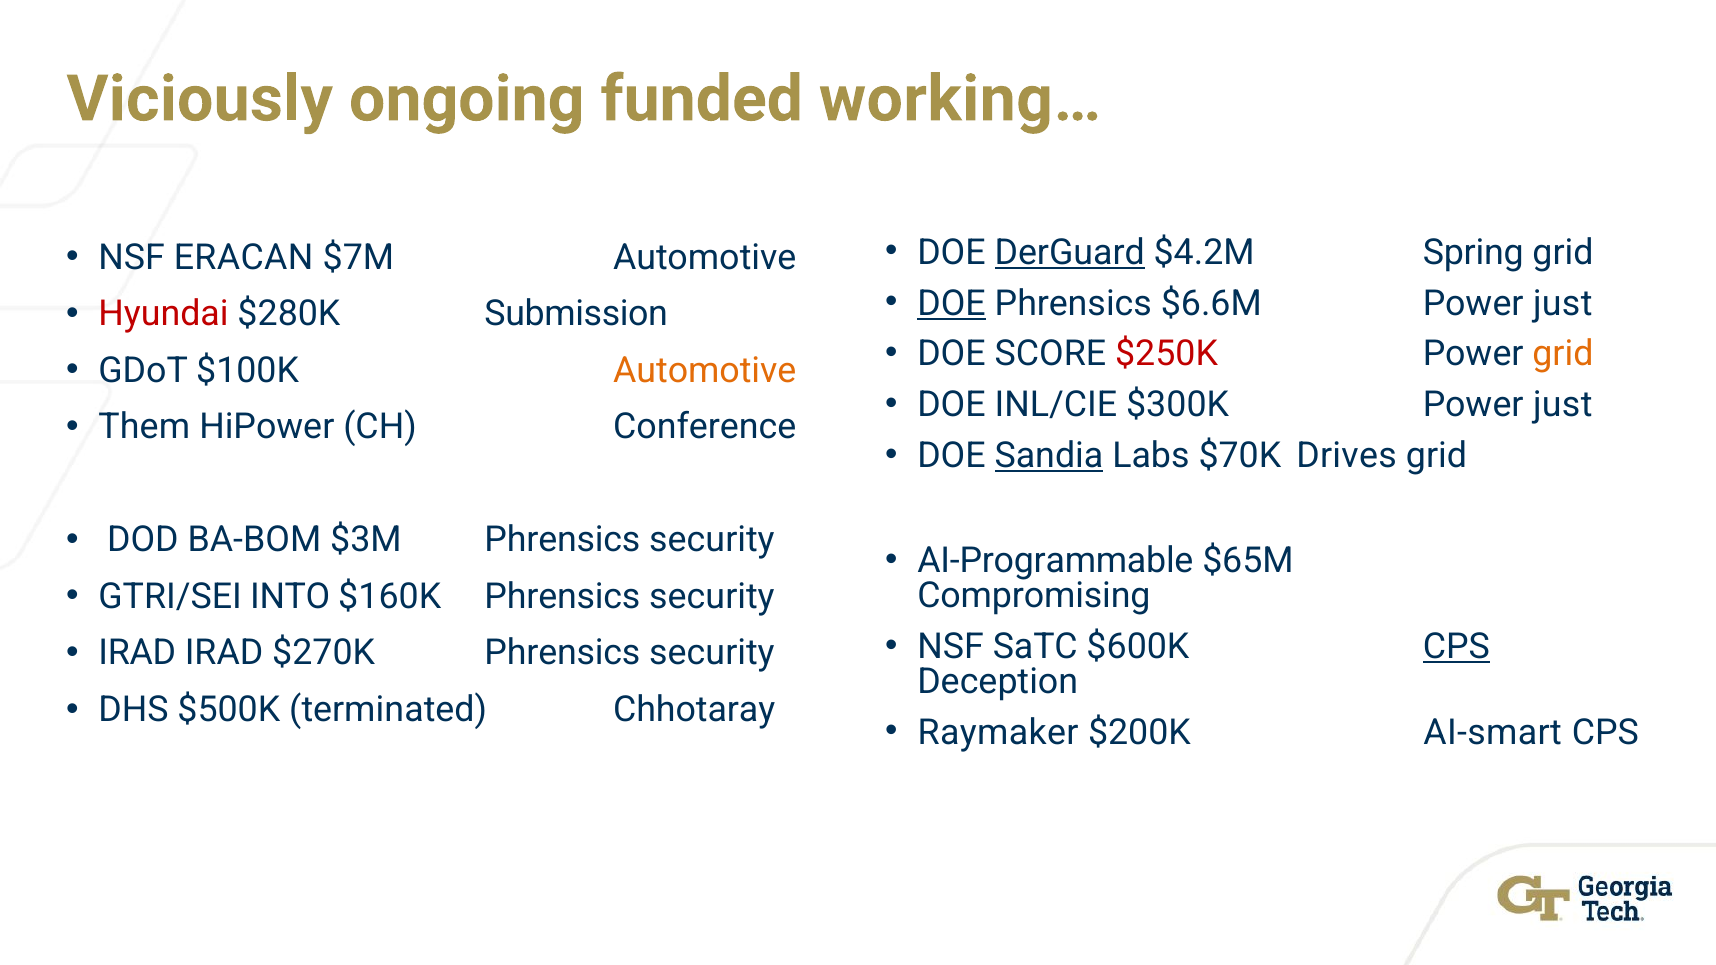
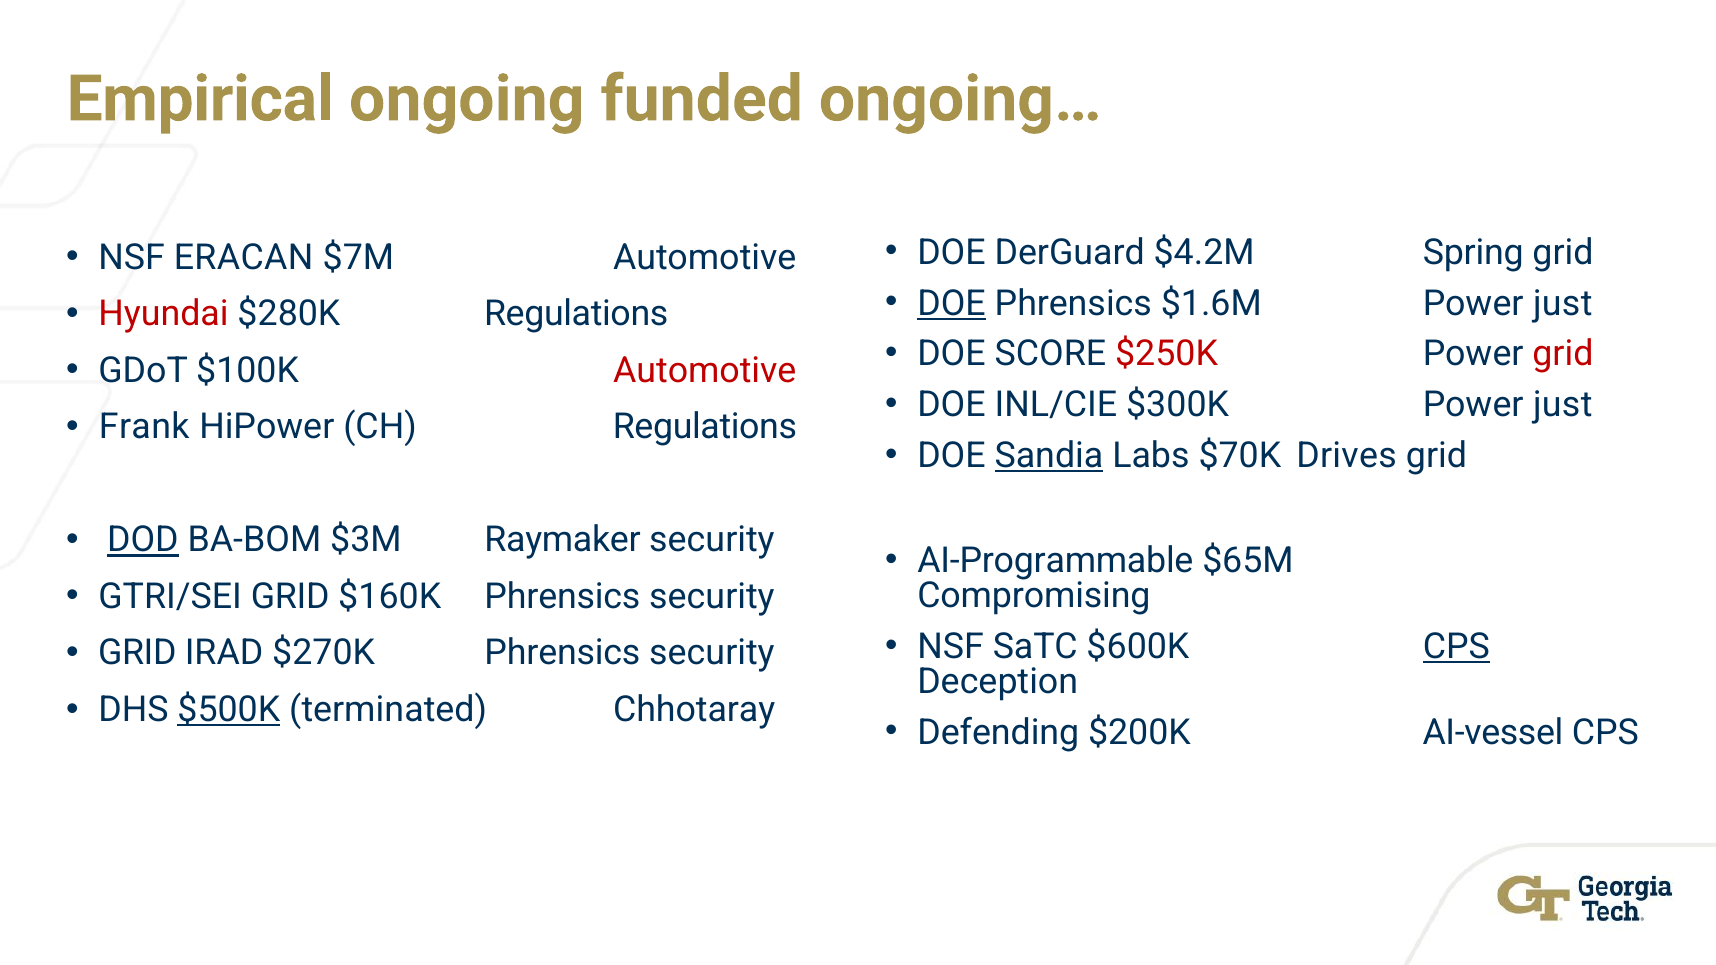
Viciously: Viciously -> Empirical
working…: working… -> ongoing…
DerGuard underline: present -> none
$6.6M: $6.6M -> $1.6M
$280K Submission: Submission -> Regulations
grid at (1563, 354) colour: orange -> red
Automotive at (705, 371) colour: orange -> red
Them: Them -> Frank
CH Conference: Conference -> Regulations
DOD underline: none -> present
$3M Phrensics: Phrensics -> Raymaker
GTRI/SEI INTO: INTO -> GRID
IRAD at (137, 653): IRAD -> GRID
$500K underline: none -> present
Raymaker: Raymaker -> Defending
AI-smart: AI-smart -> AI-vessel
